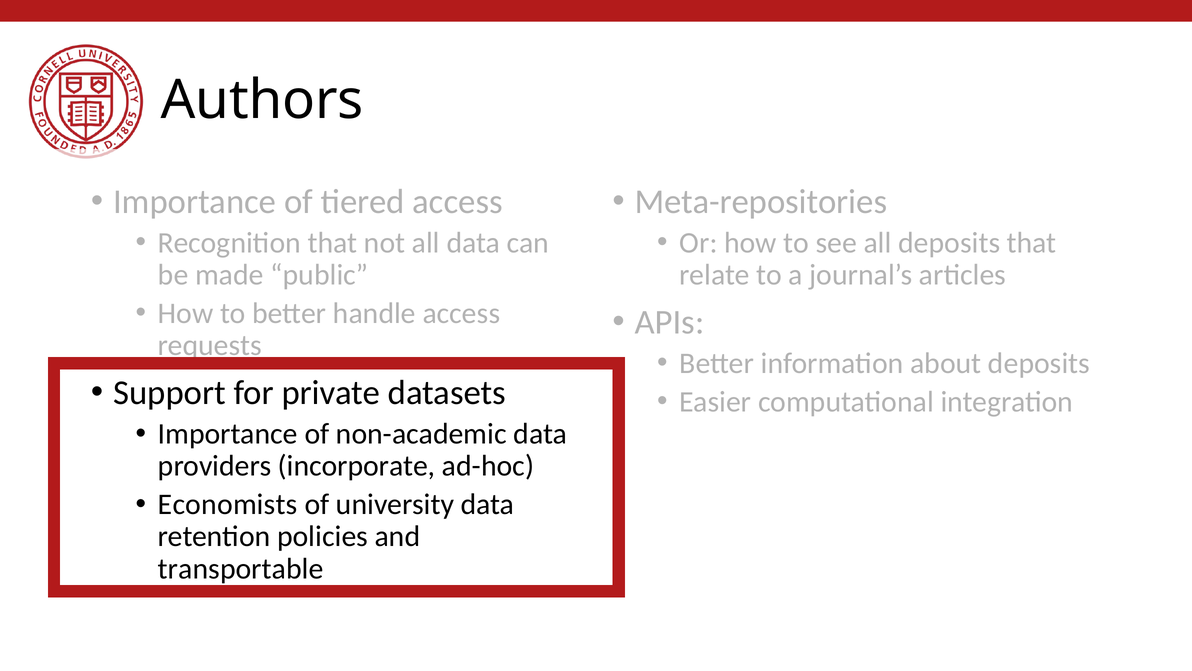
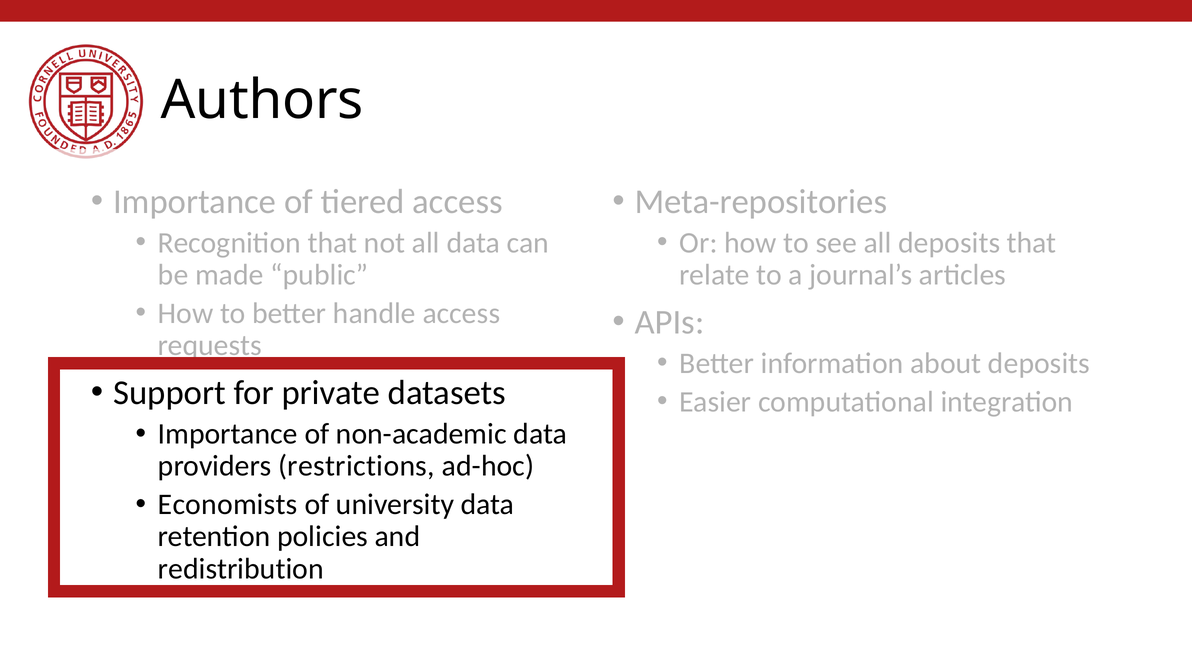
incorporate: incorporate -> restrictions
transportable: transportable -> redistribution
